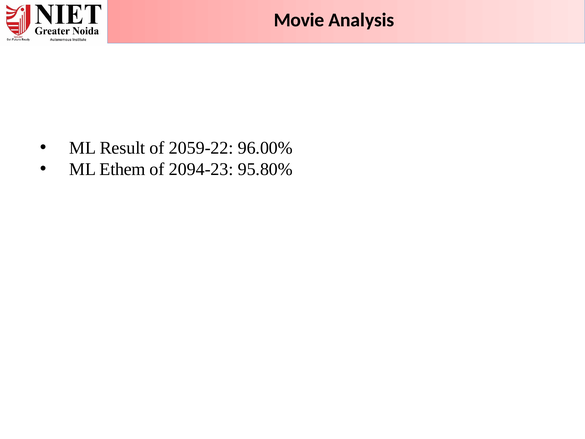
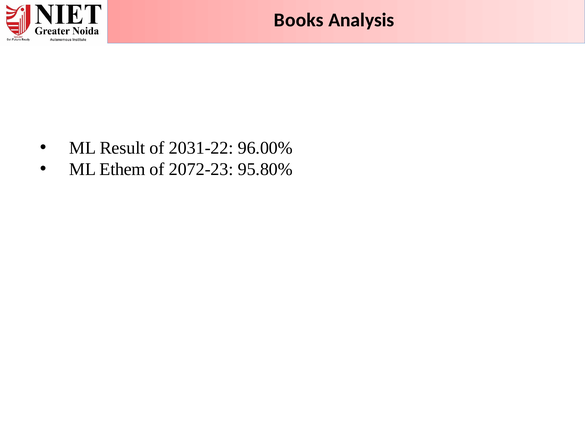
Movie: Movie -> Books
2059-22: 2059-22 -> 2031-22
2094-23: 2094-23 -> 2072-23
